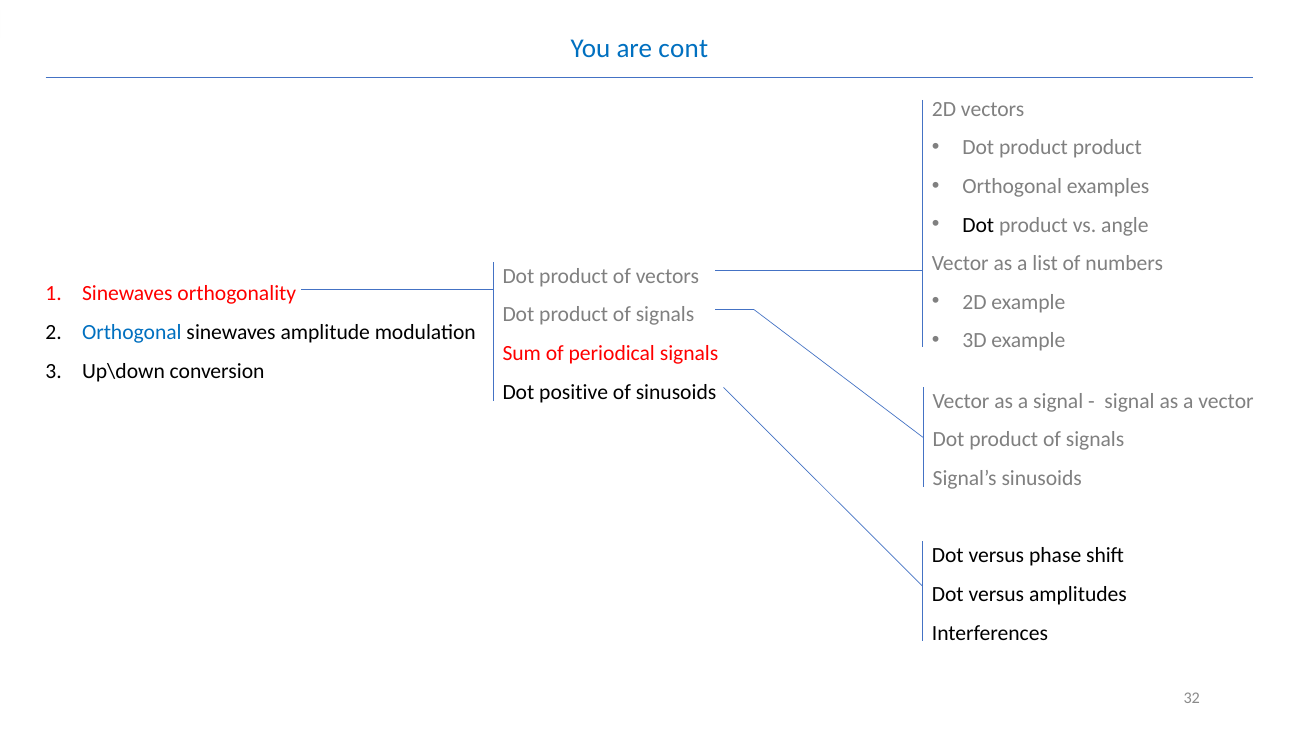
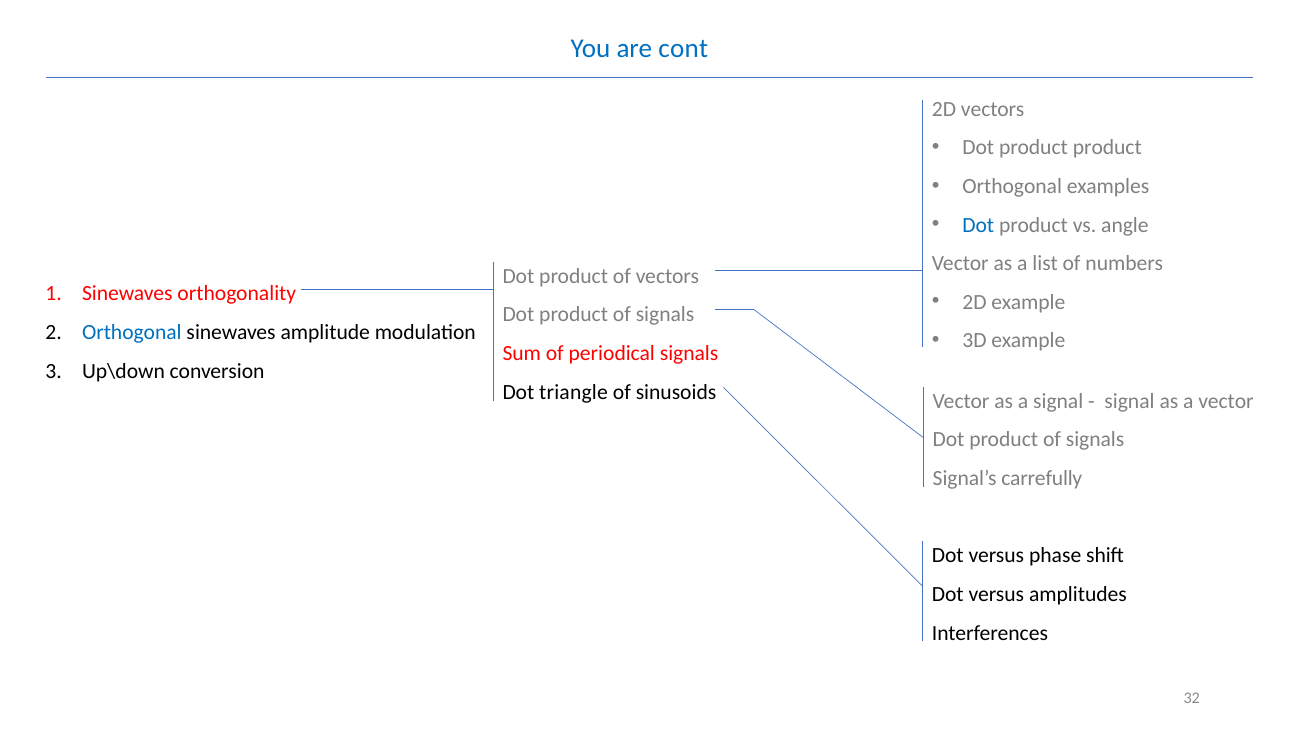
Dot at (978, 225) colour: black -> blue
positive: positive -> triangle
Signal’s sinusoids: sinusoids -> carrefully
